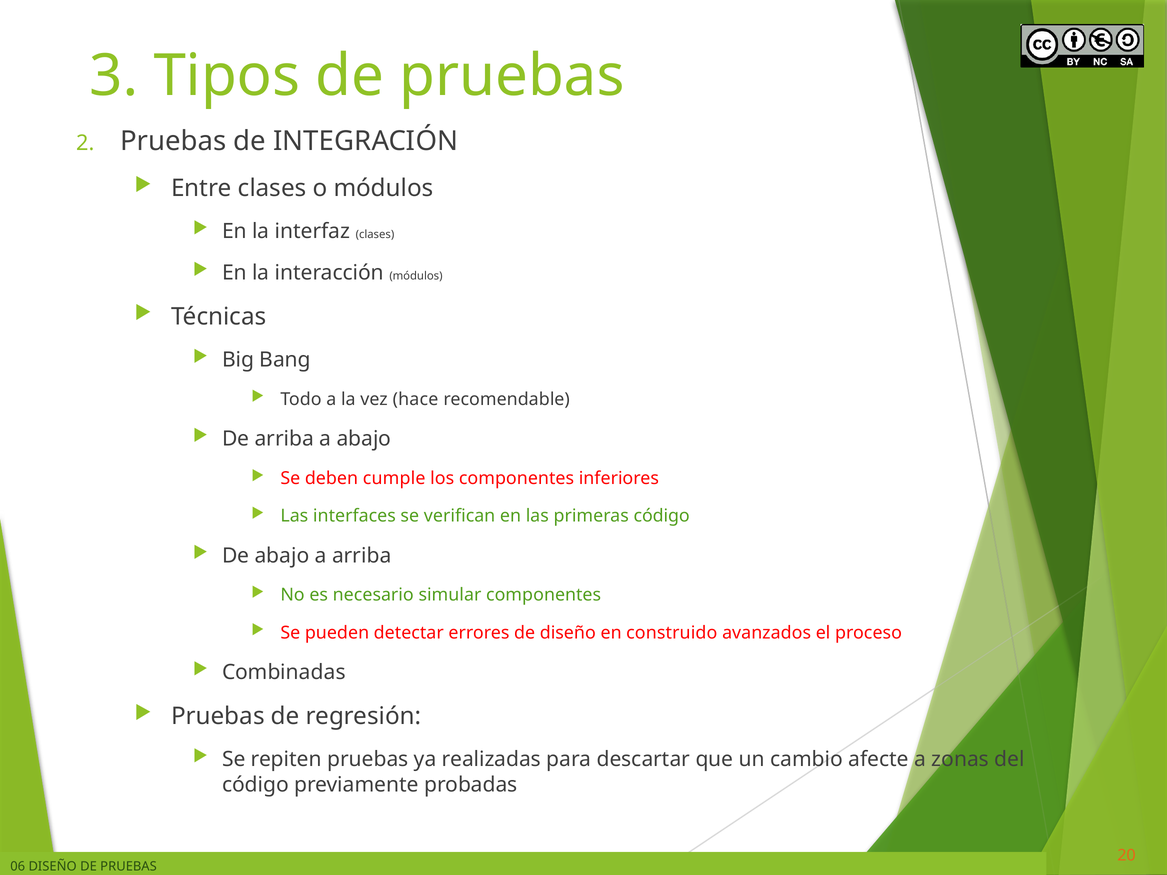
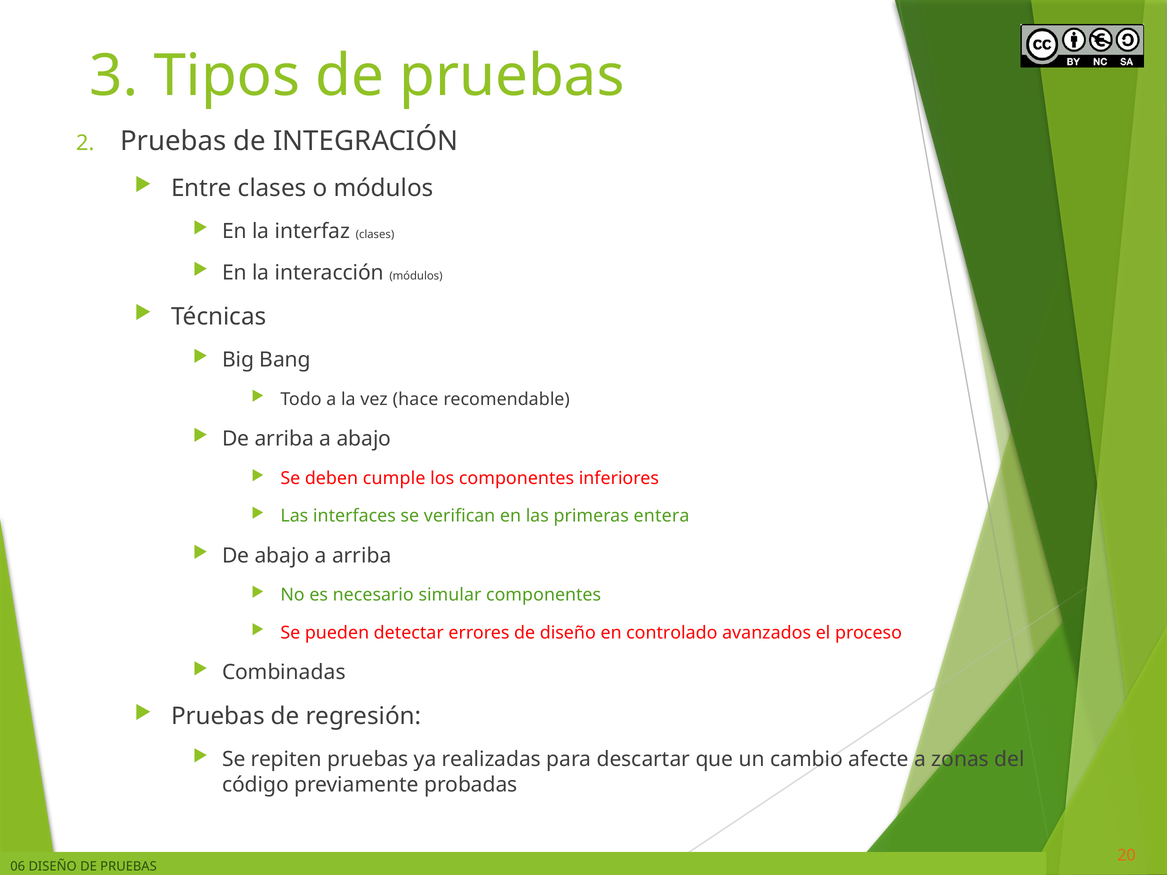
primeras código: código -> entera
construido: construido -> controlado
